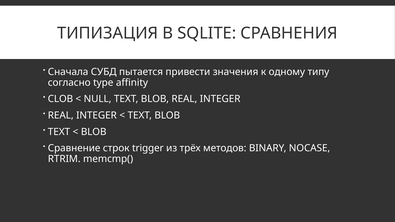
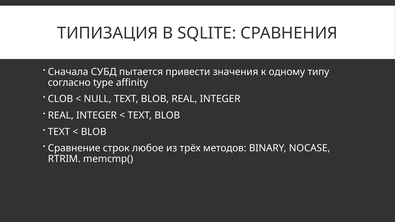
trigger: trigger -> любое
